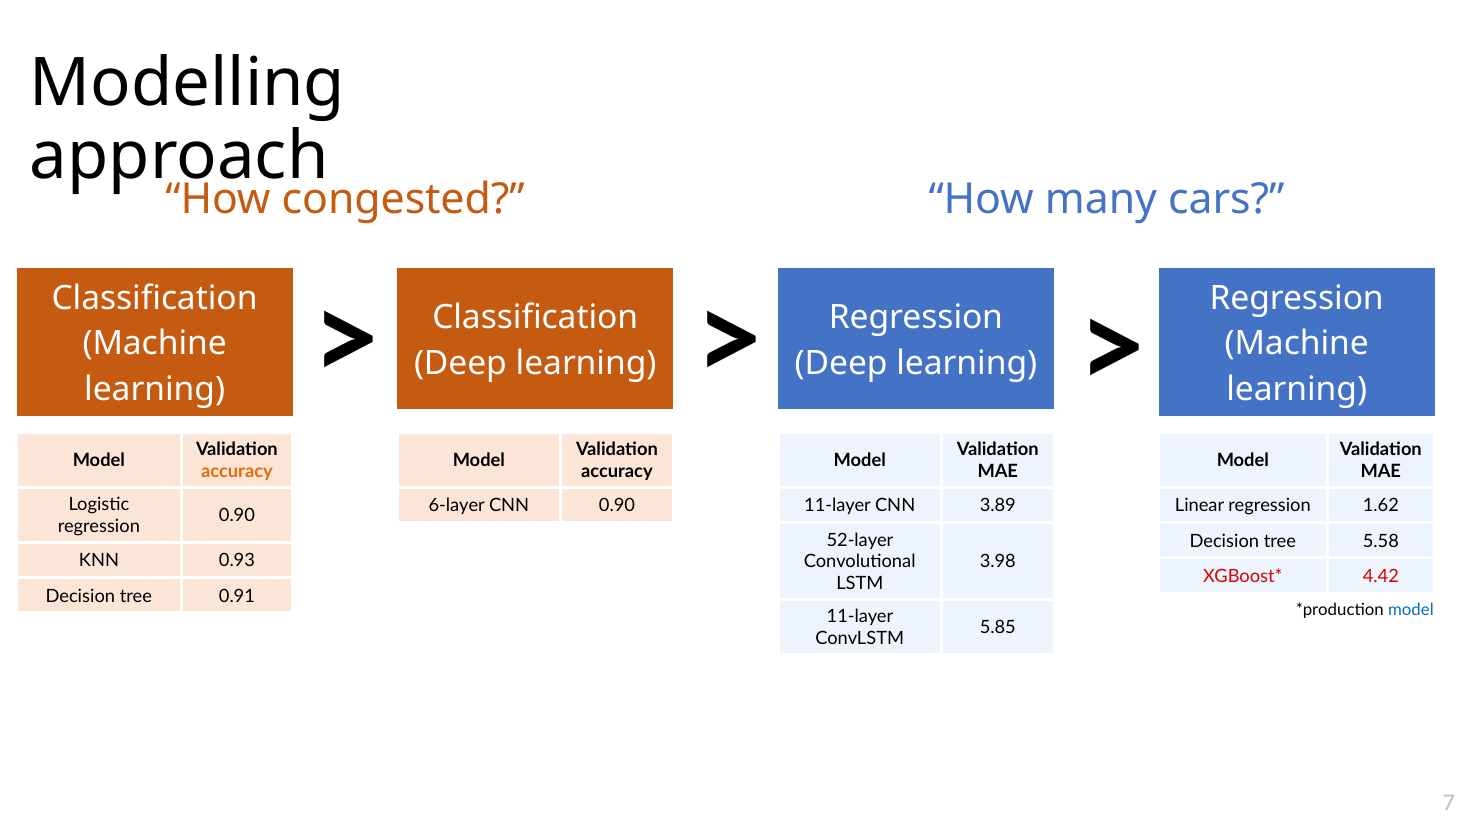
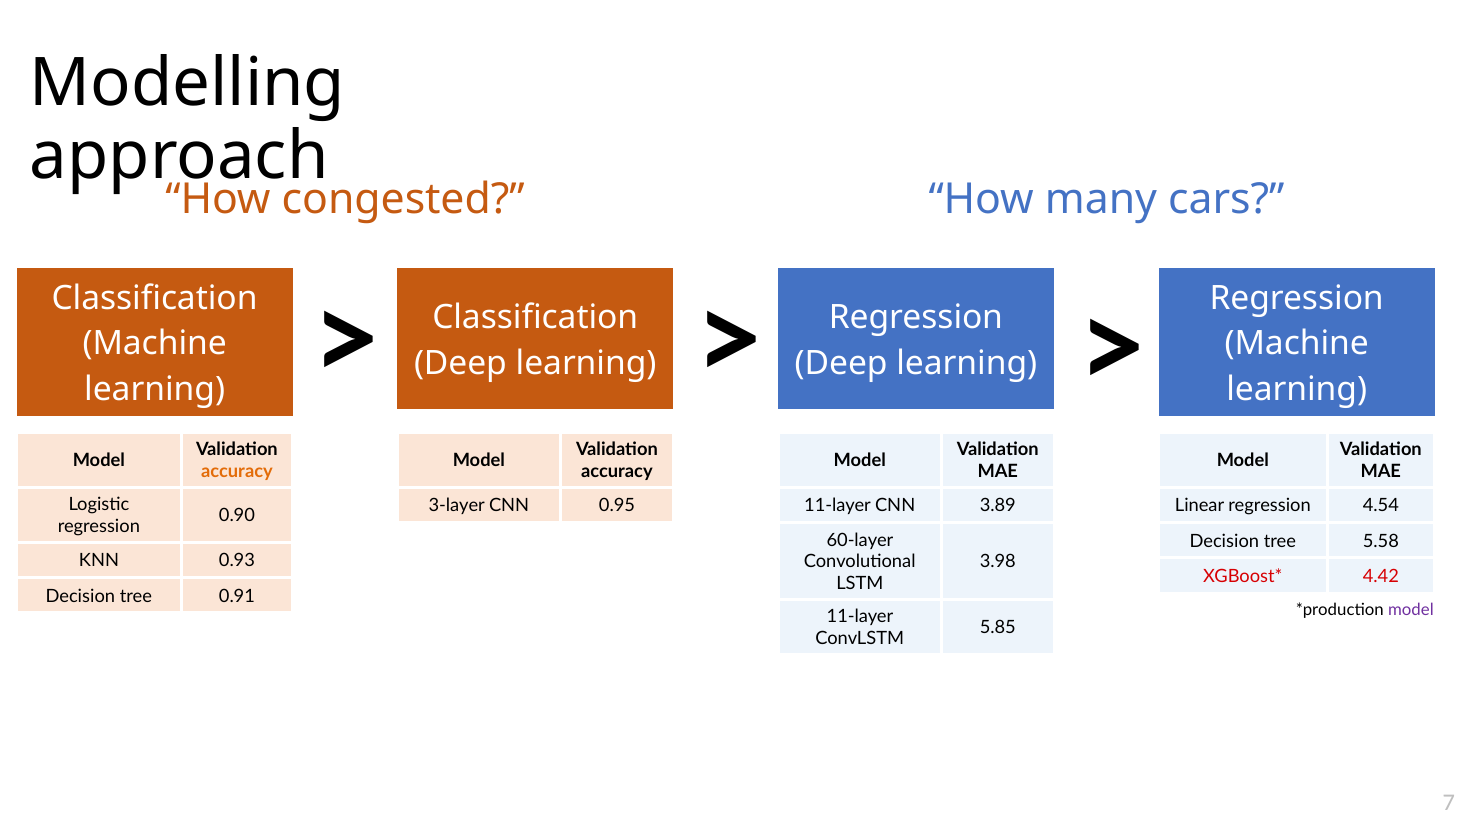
6-layer: 6-layer -> 3-layer
CNN 0.90: 0.90 -> 0.95
1.62: 1.62 -> 4.54
52-layer: 52-layer -> 60-layer
model at (1411, 610) colour: blue -> purple
